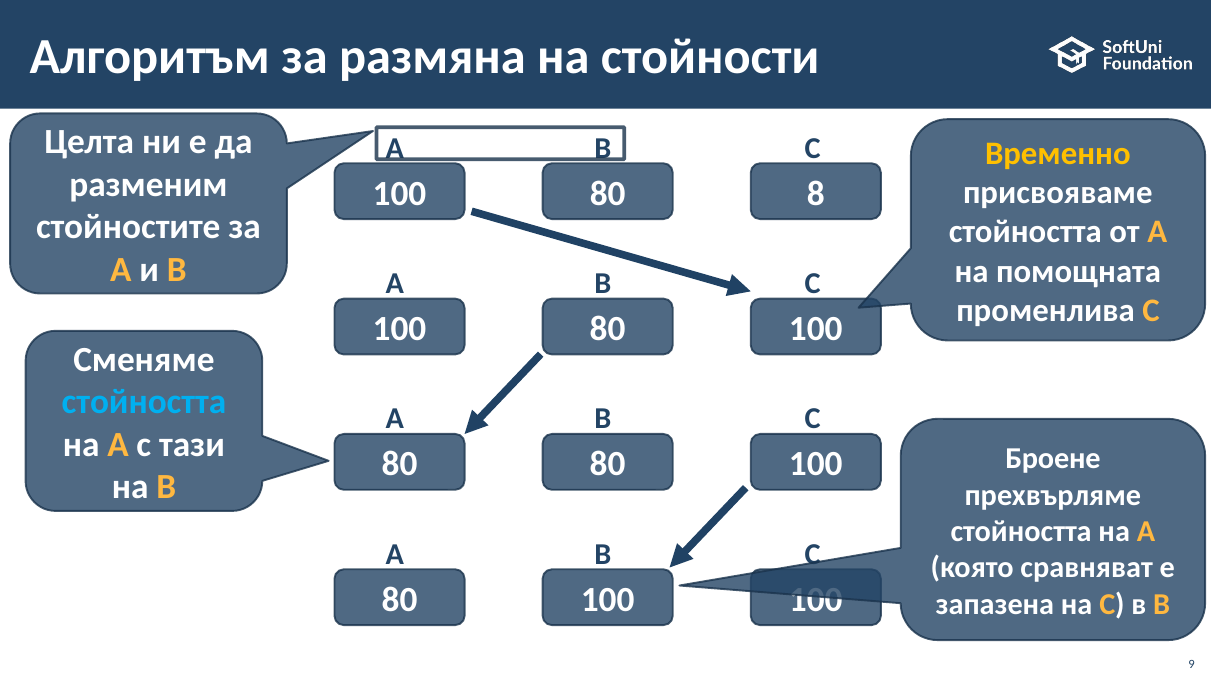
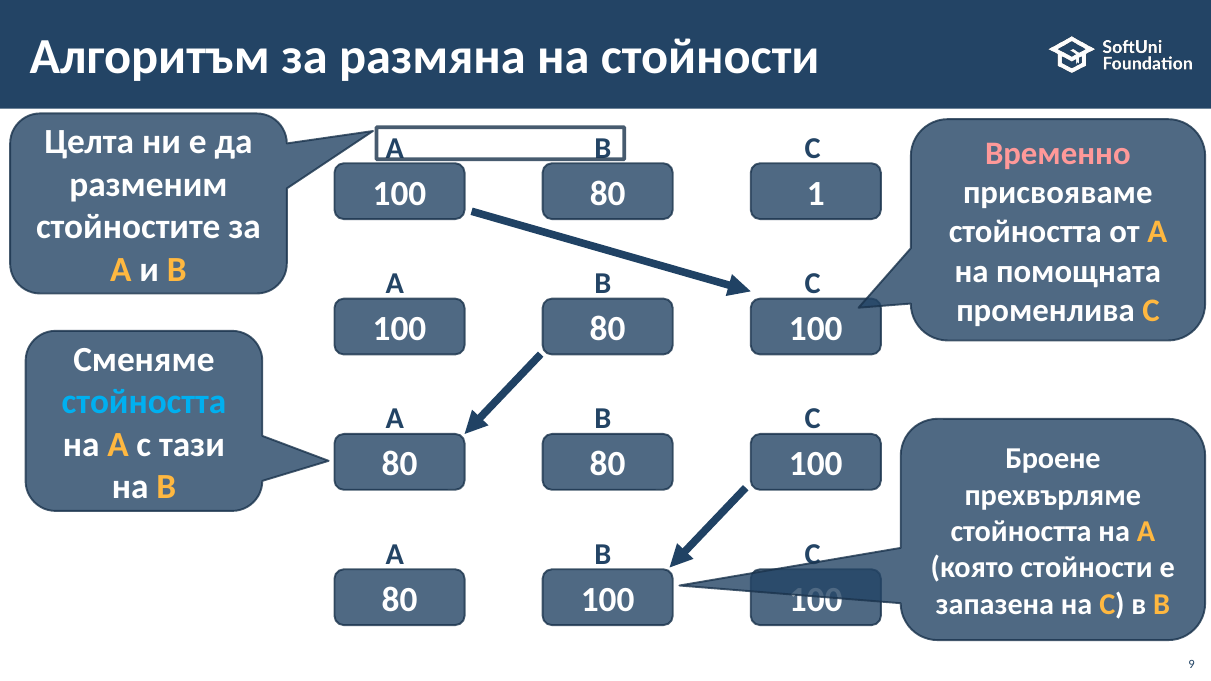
Временно colour: yellow -> pink
8: 8 -> 1
която сравняват: сравняват -> стойности
